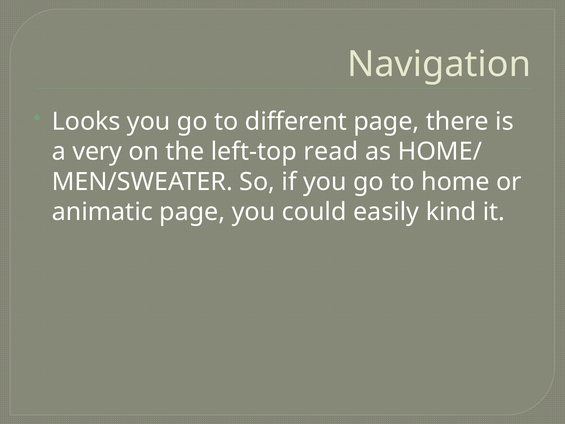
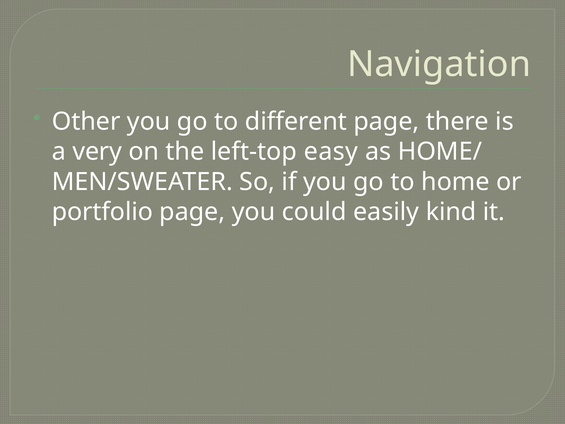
Looks: Looks -> Other
read: read -> easy
animatic: animatic -> portfolio
